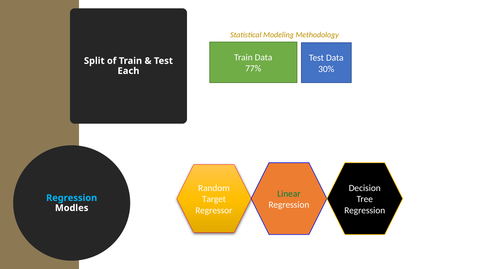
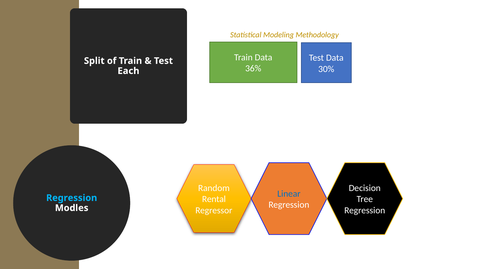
77%: 77% -> 36%
Linear colour: green -> blue
Target: Target -> Rental
